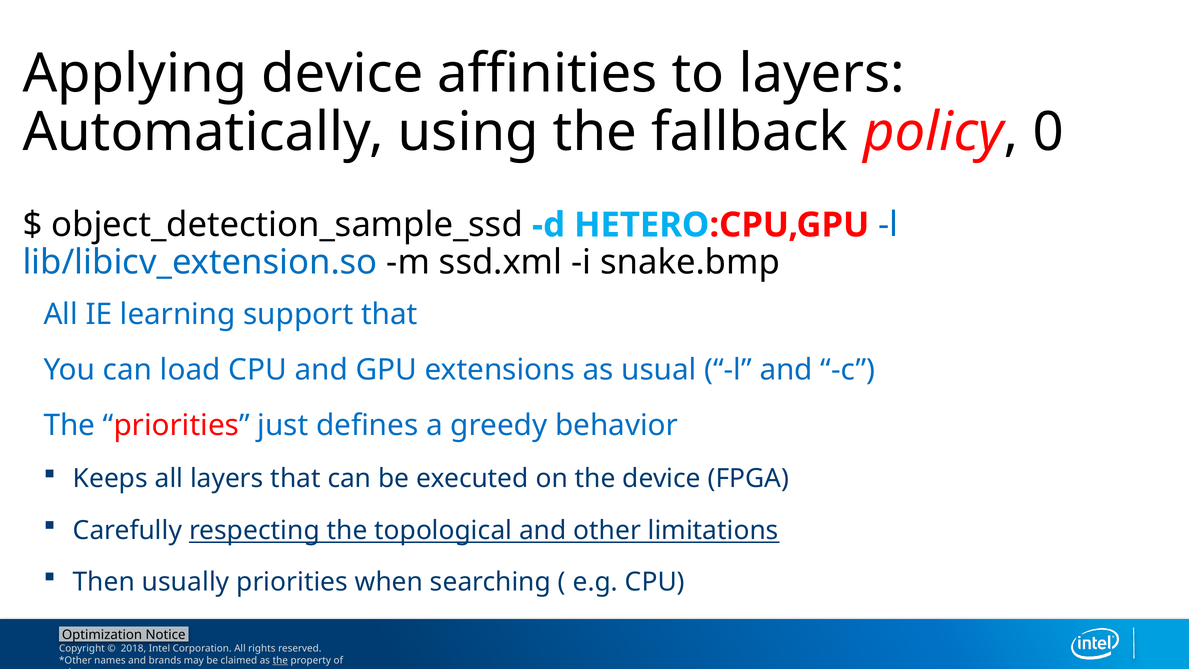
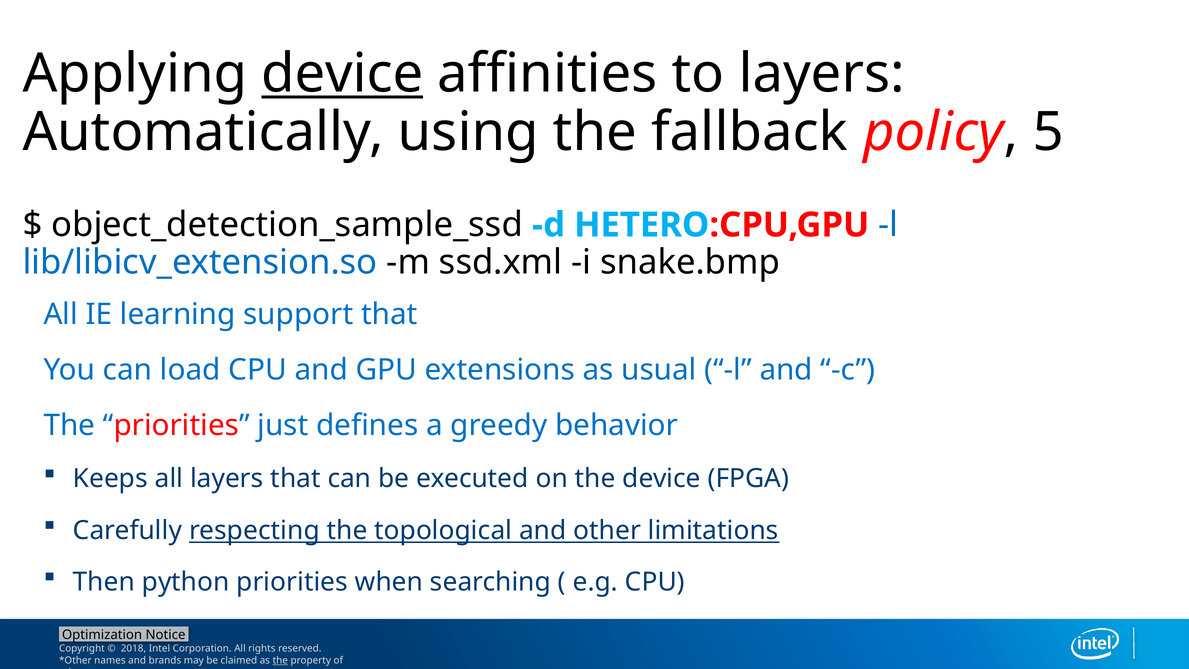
device at (342, 74) underline: none -> present
0: 0 -> 5
usually: usually -> python
